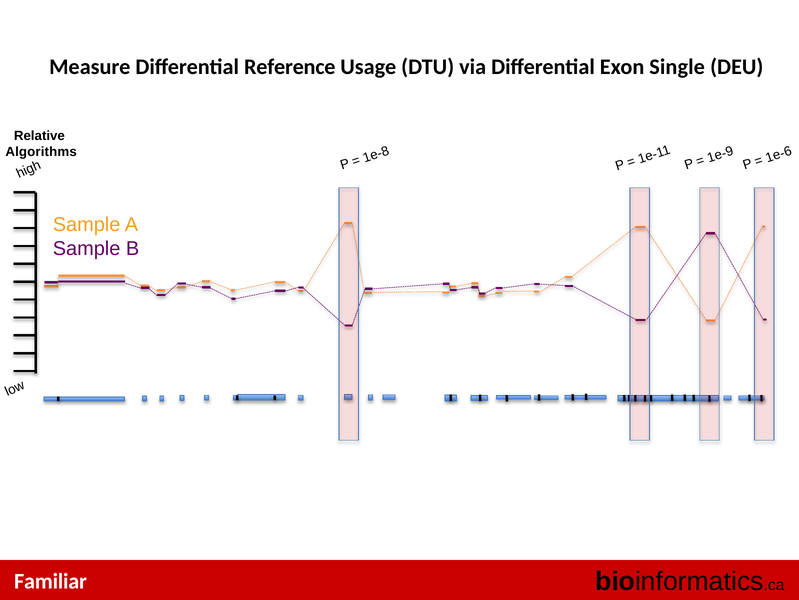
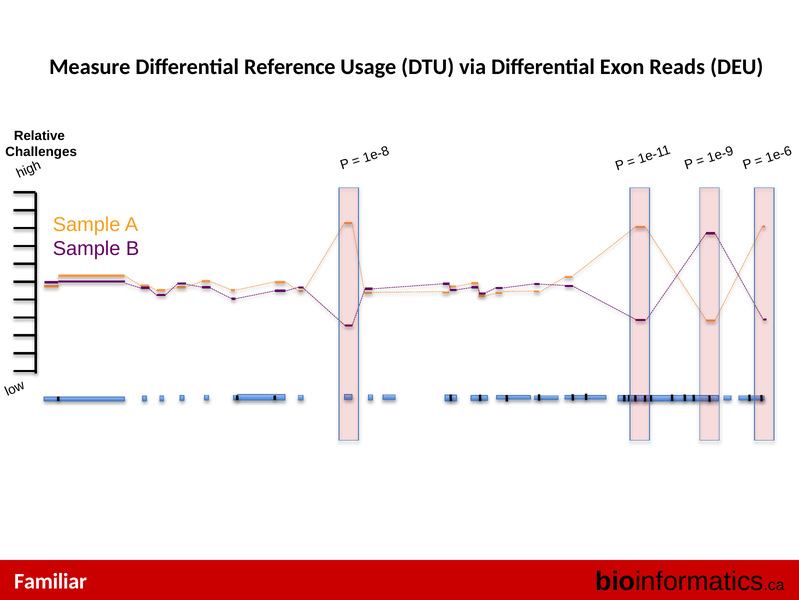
Single: Single -> Reads
Algorithms: Algorithms -> Challenges
